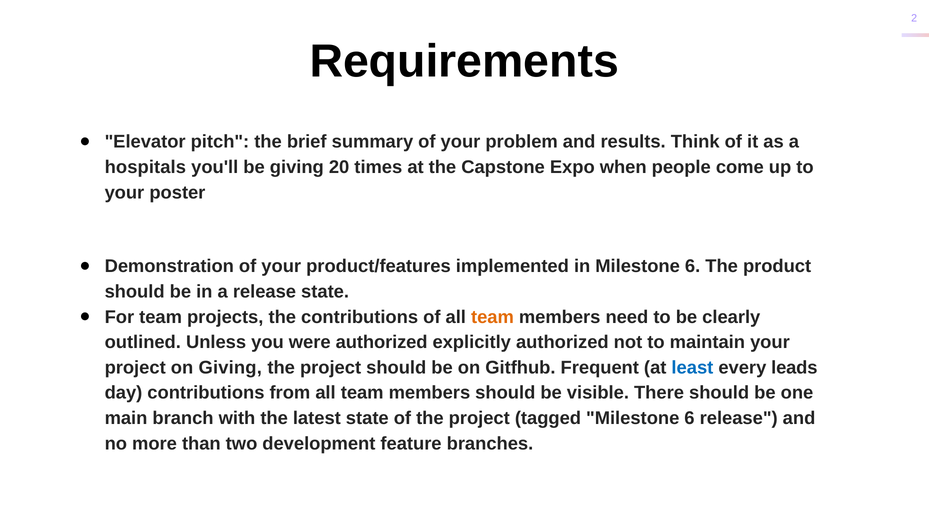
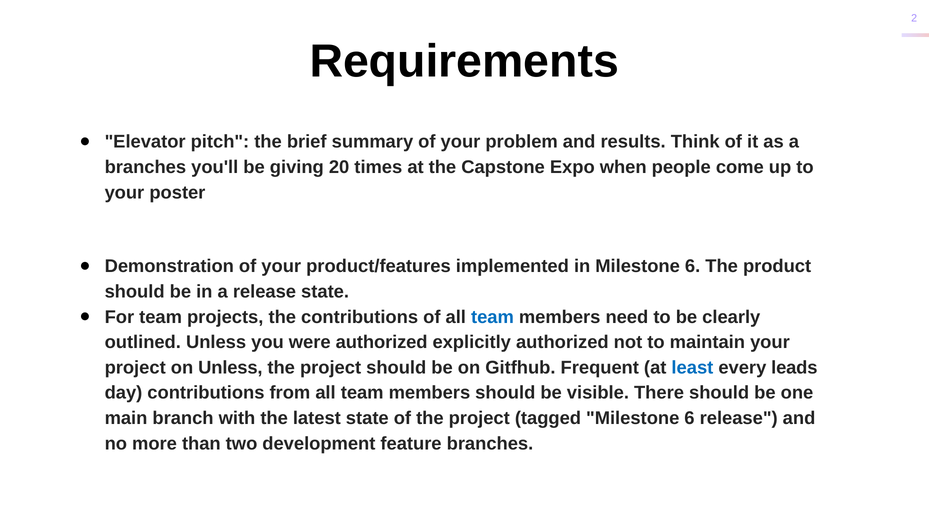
hospitals at (145, 167): hospitals -> branches
team at (492, 317) colour: orange -> blue
on Giving: Giving -> Unless
